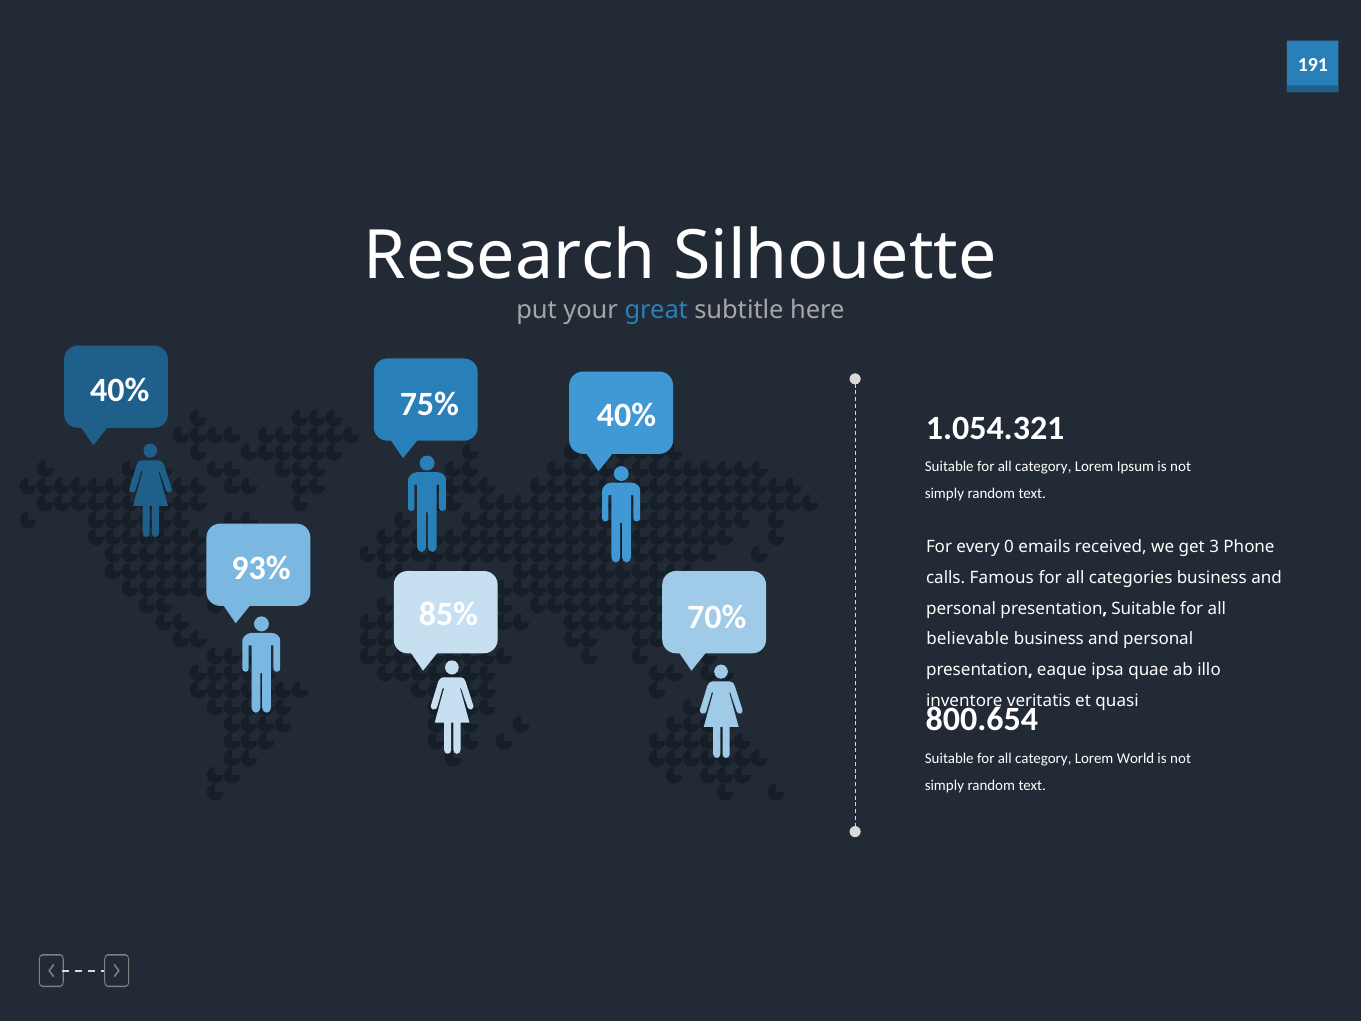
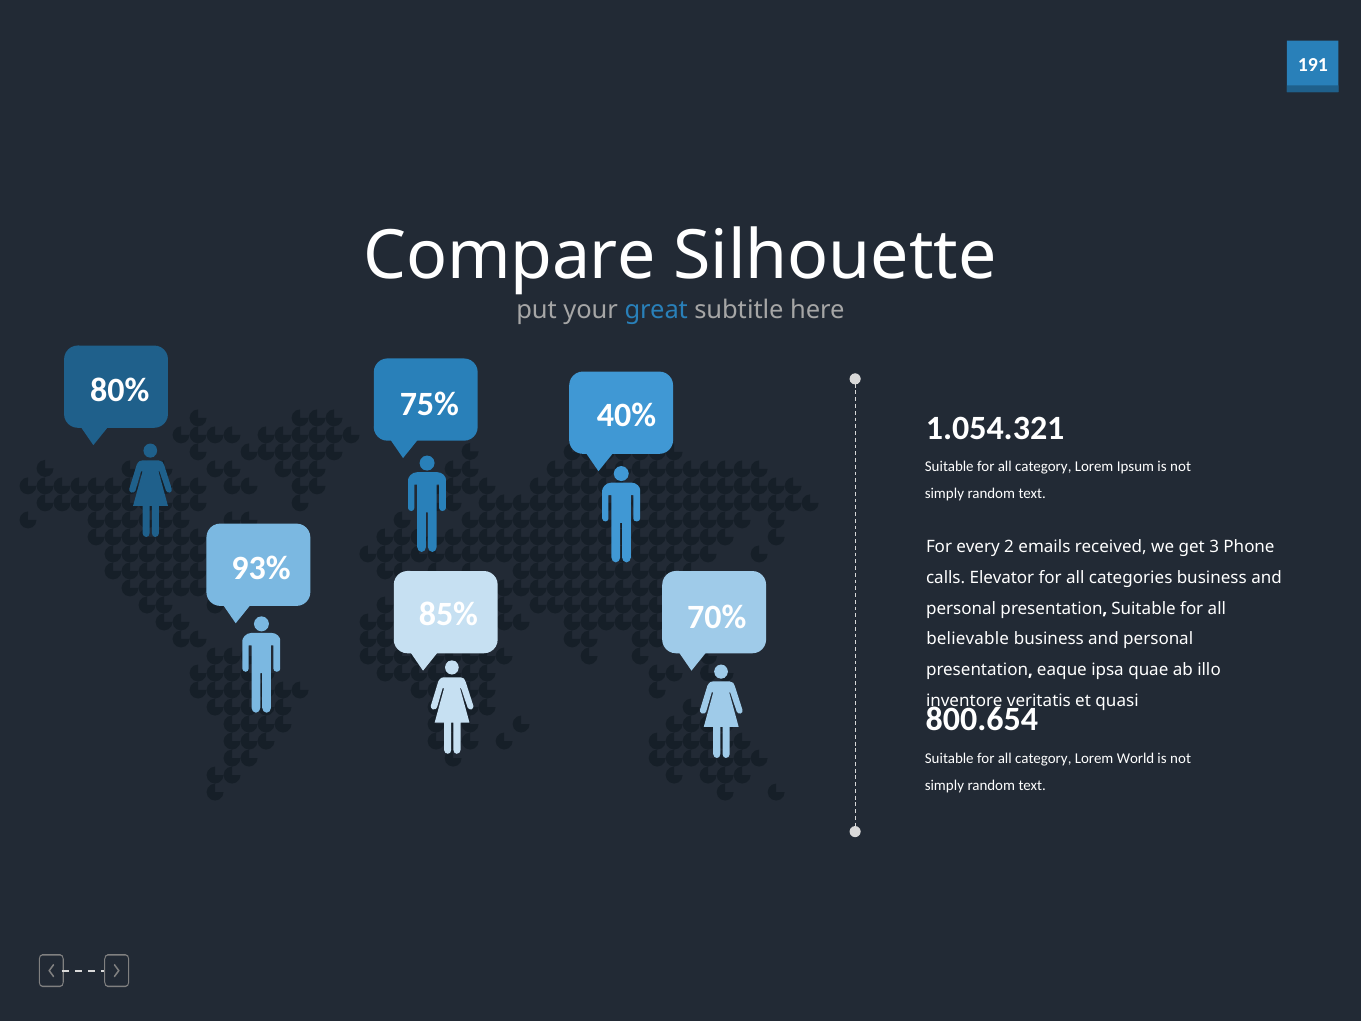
Research: Research -> Compare
40% at (120, 390): 40% -> 80%
0: 0 -> 2
Famous: Famous -> Elevator
